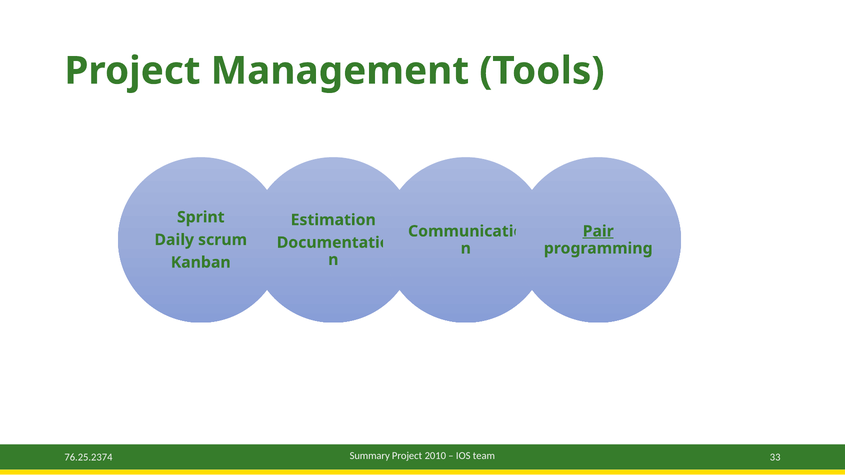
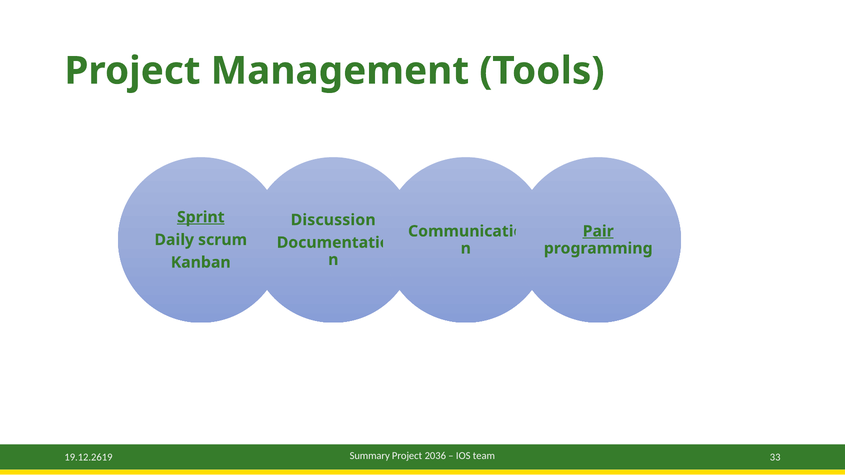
Sprint underline: none -> present
Estimation: Estimation -> Discussion
2010: 2010 -> 2036
76.25.2374: 76.25.2374 -> 19.12.2619
